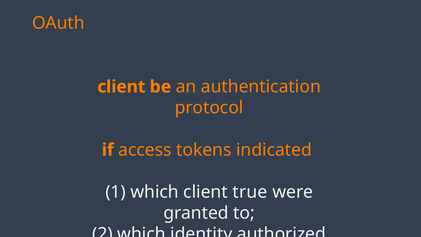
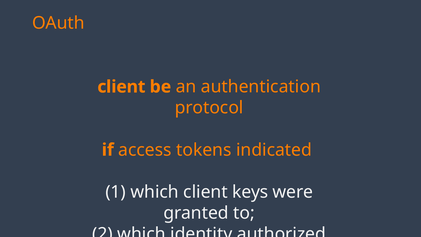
true: true -> keys
